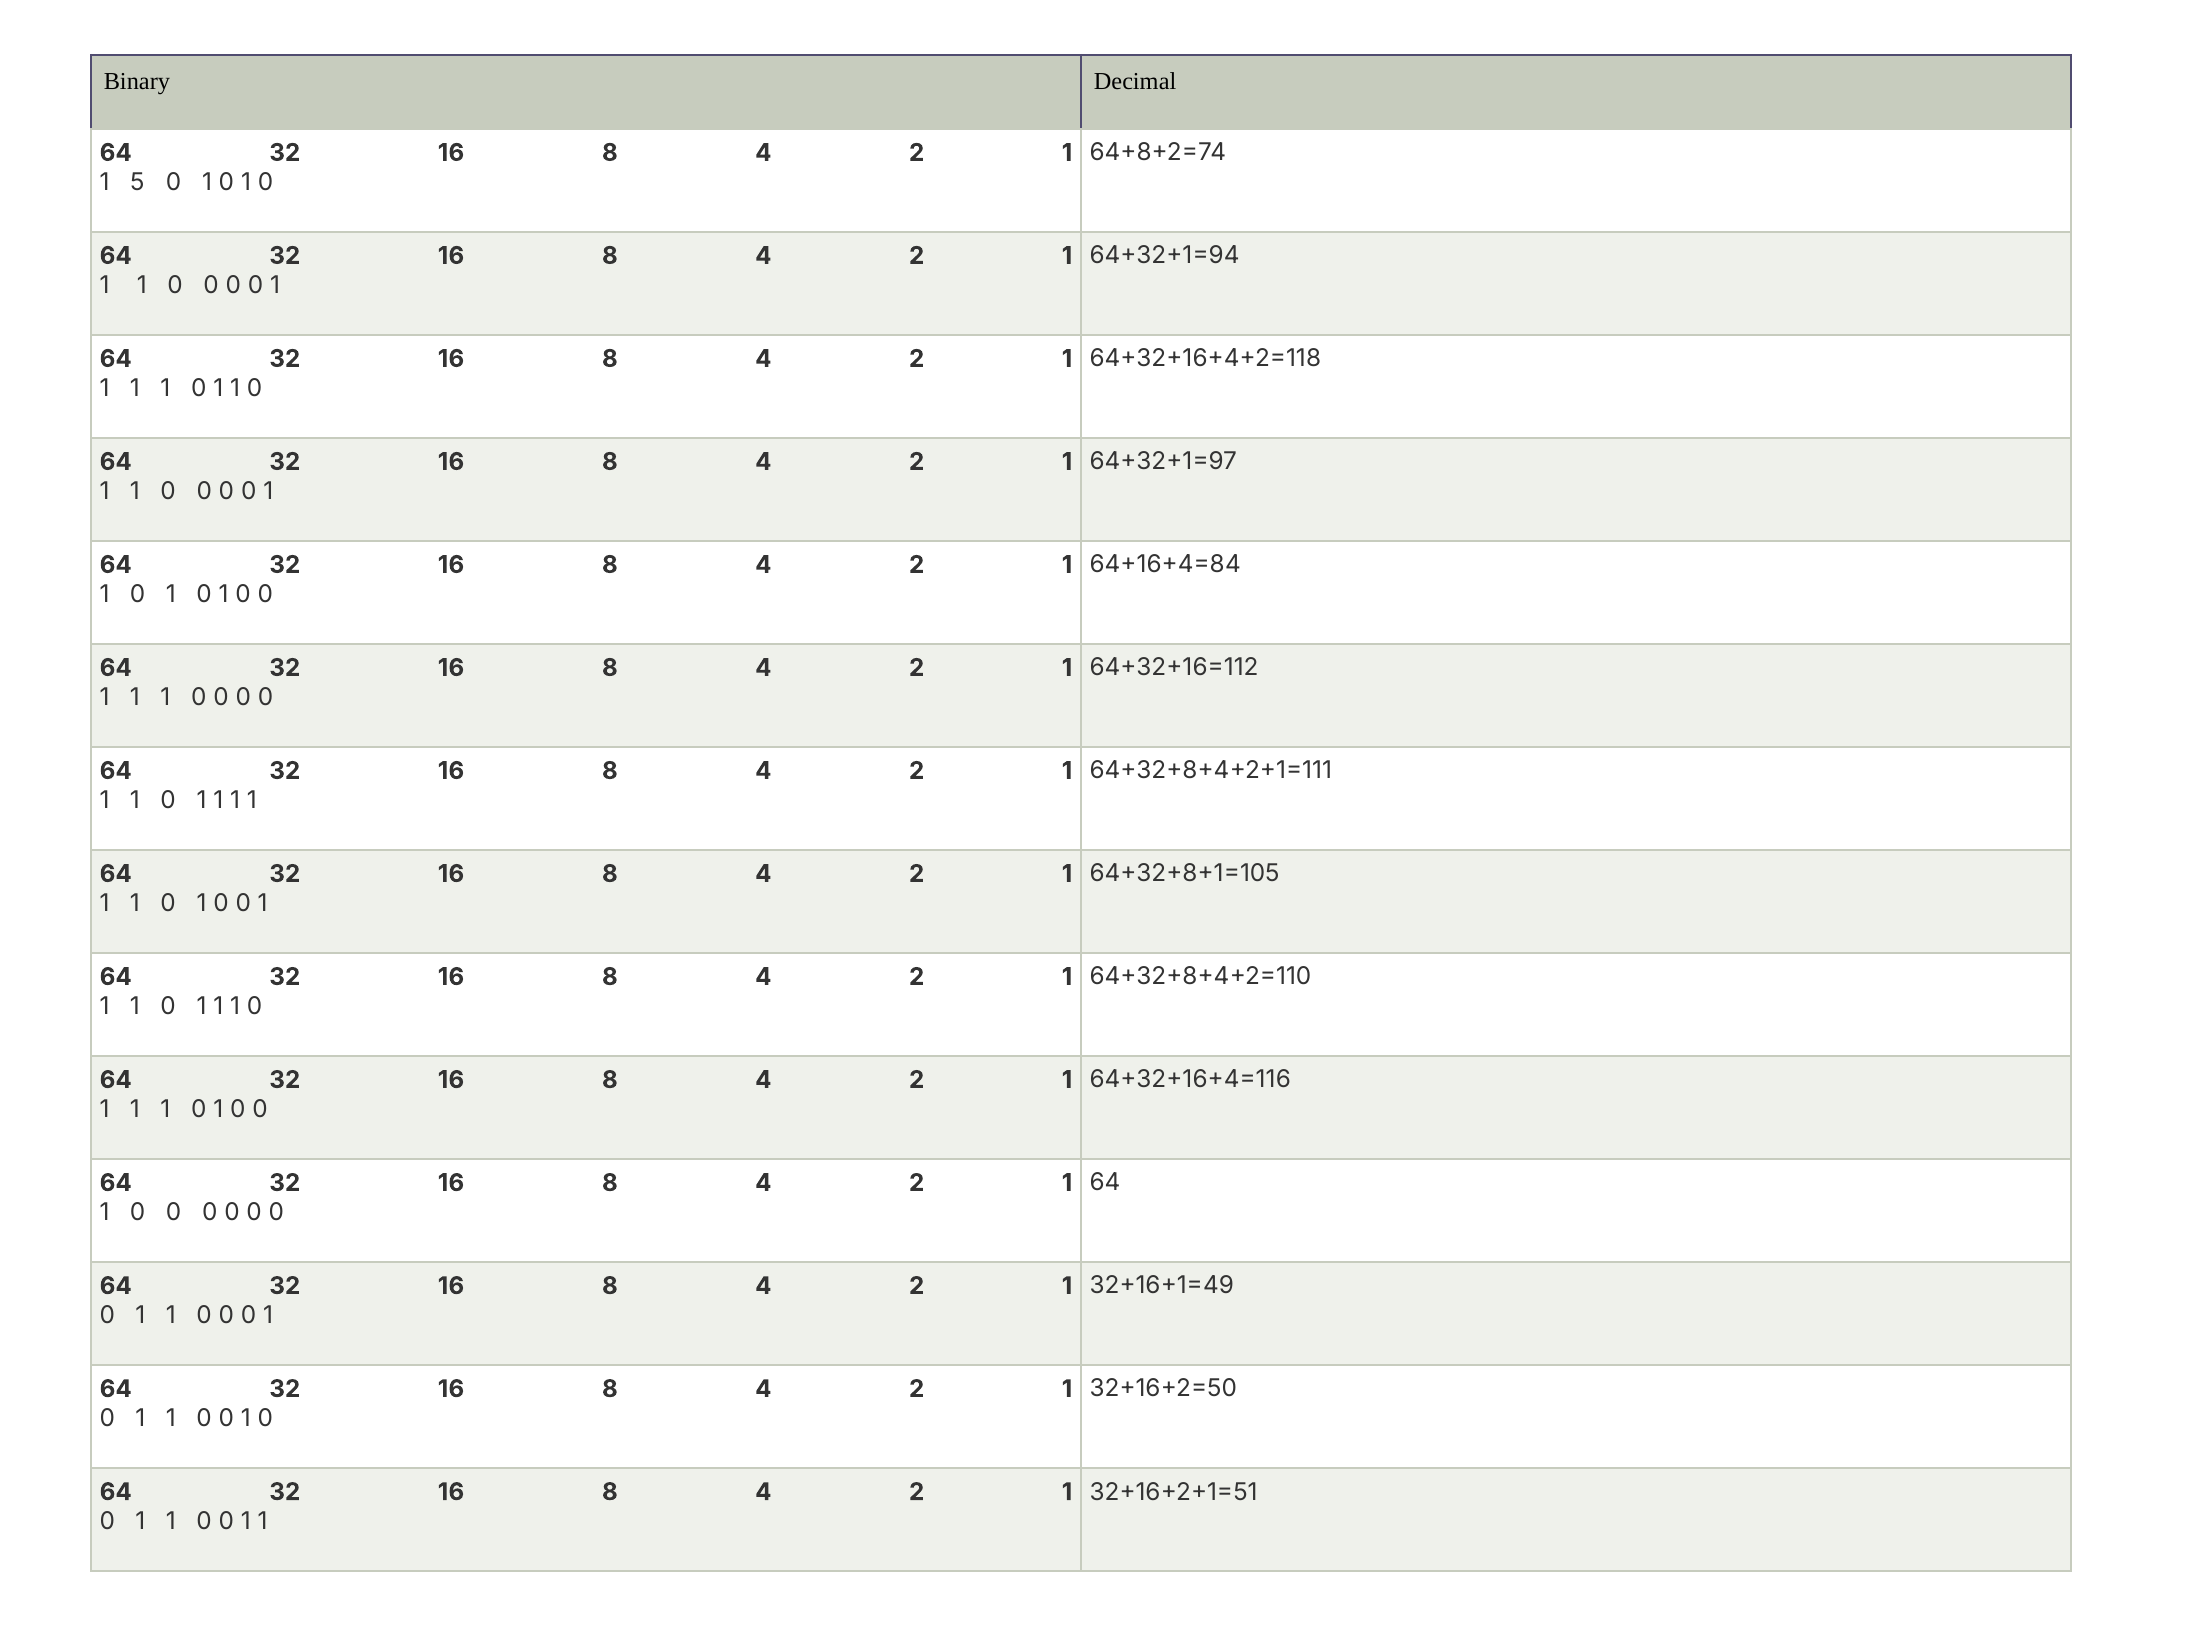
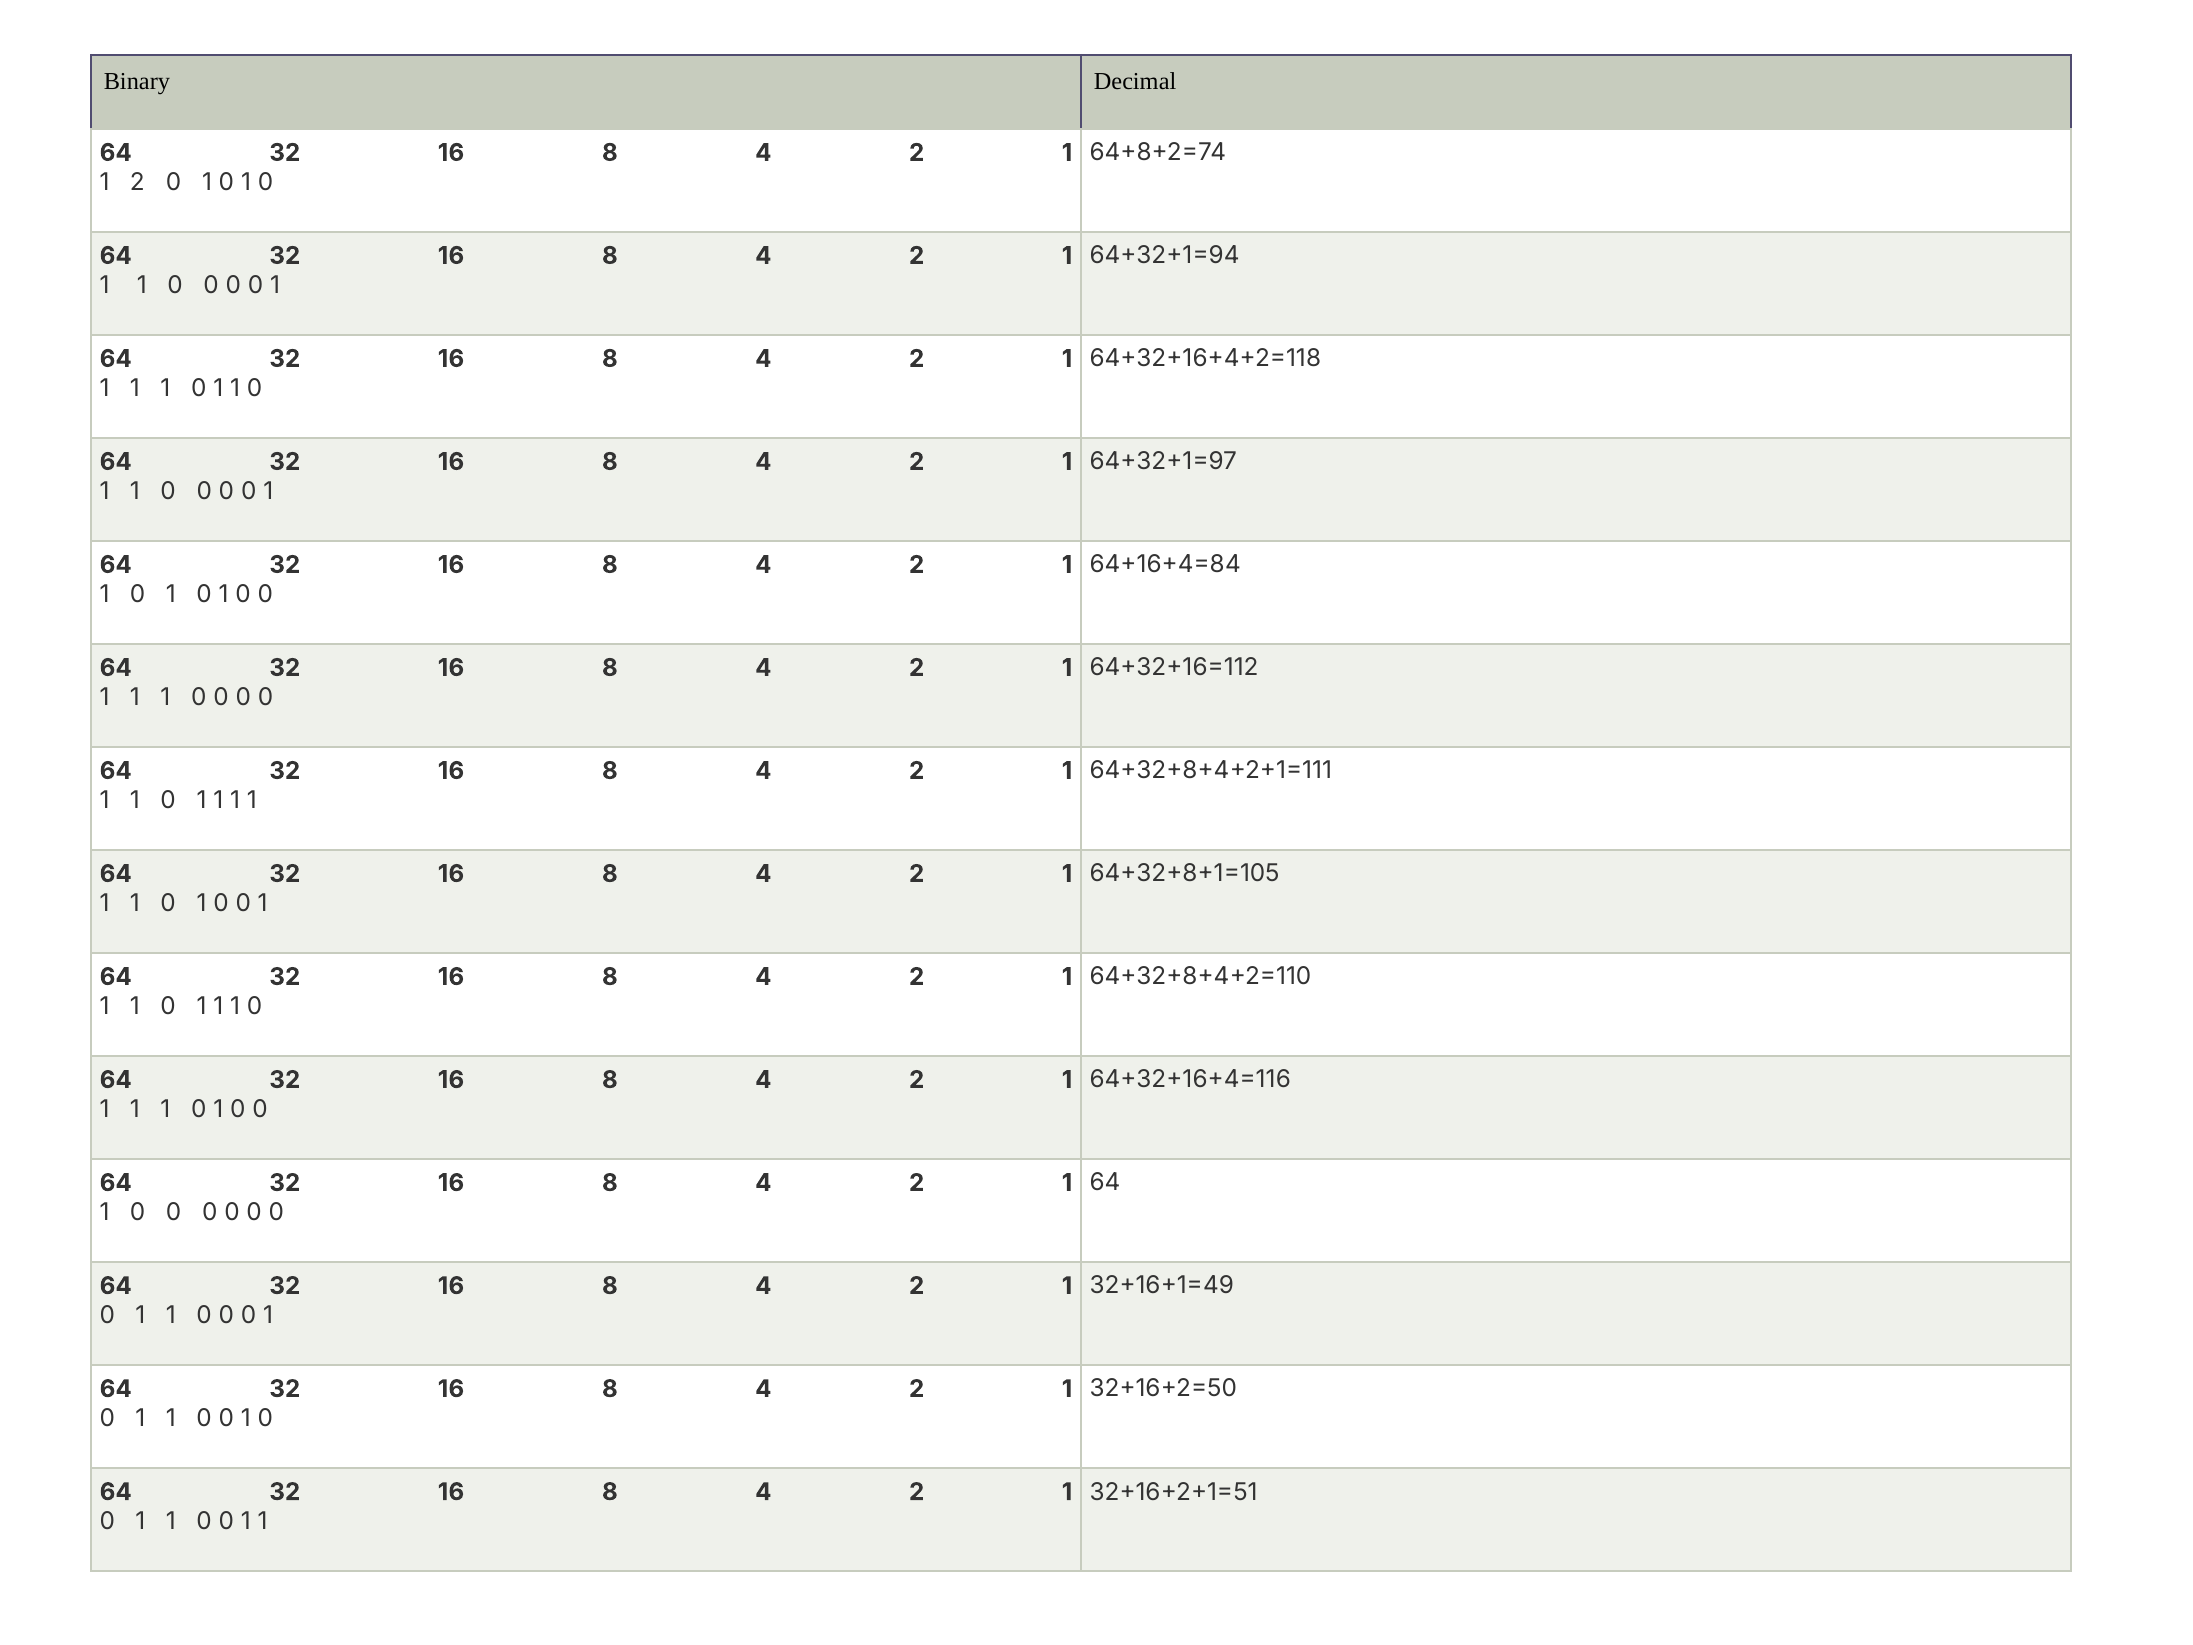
1 5: 5 -> 2
